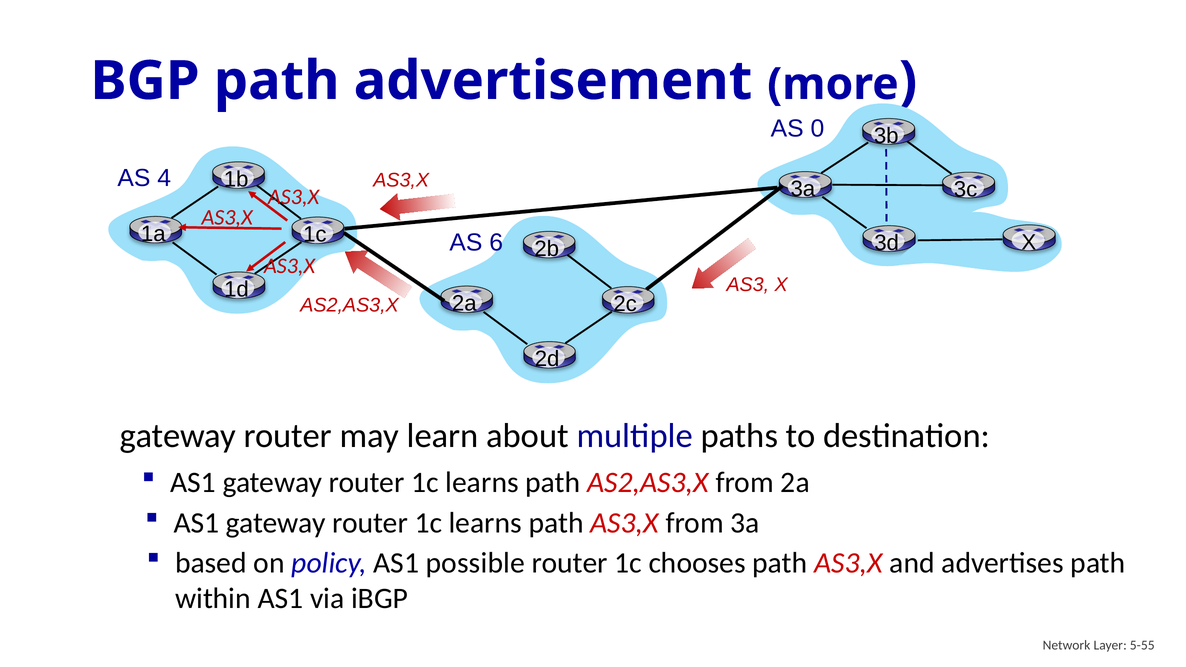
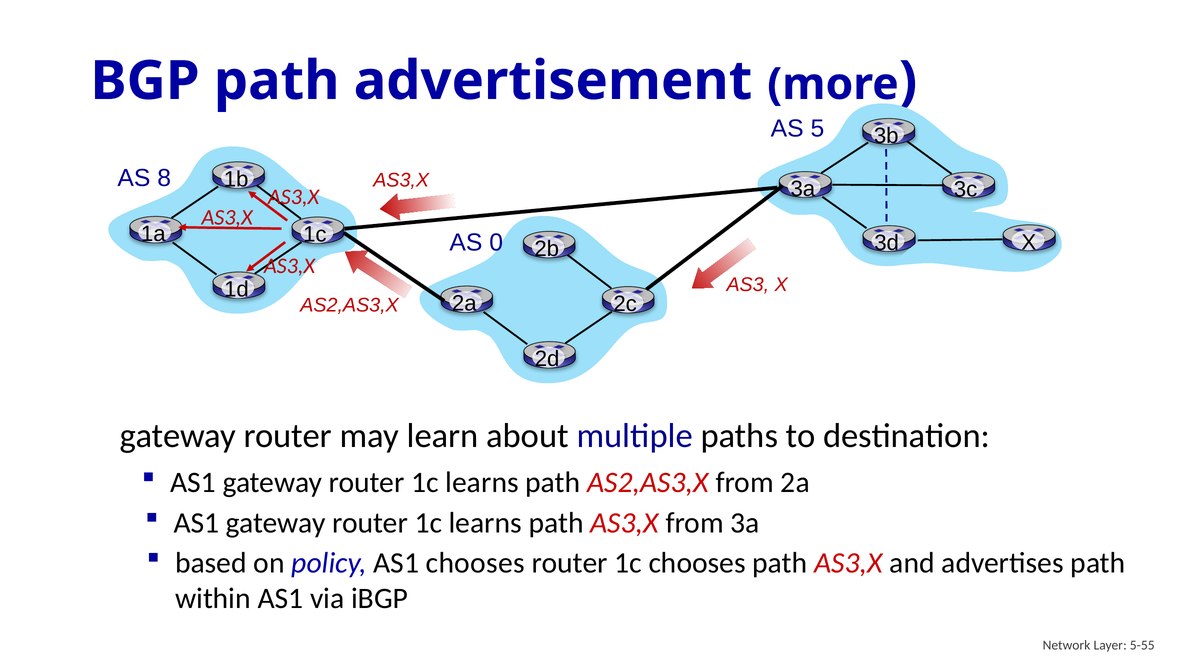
0: 0 -> 5
4: 4 -> 8
6: 6 -> 0
AS1 possible: possible -> chooses
